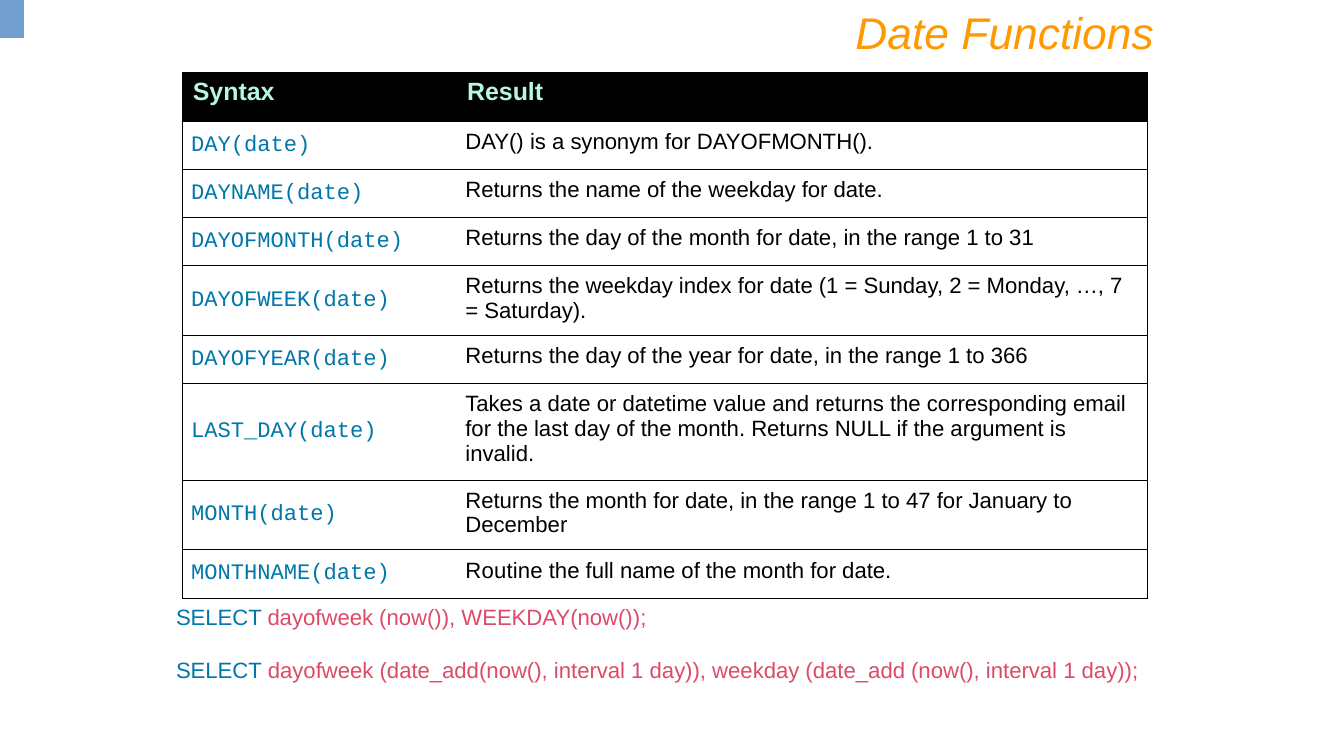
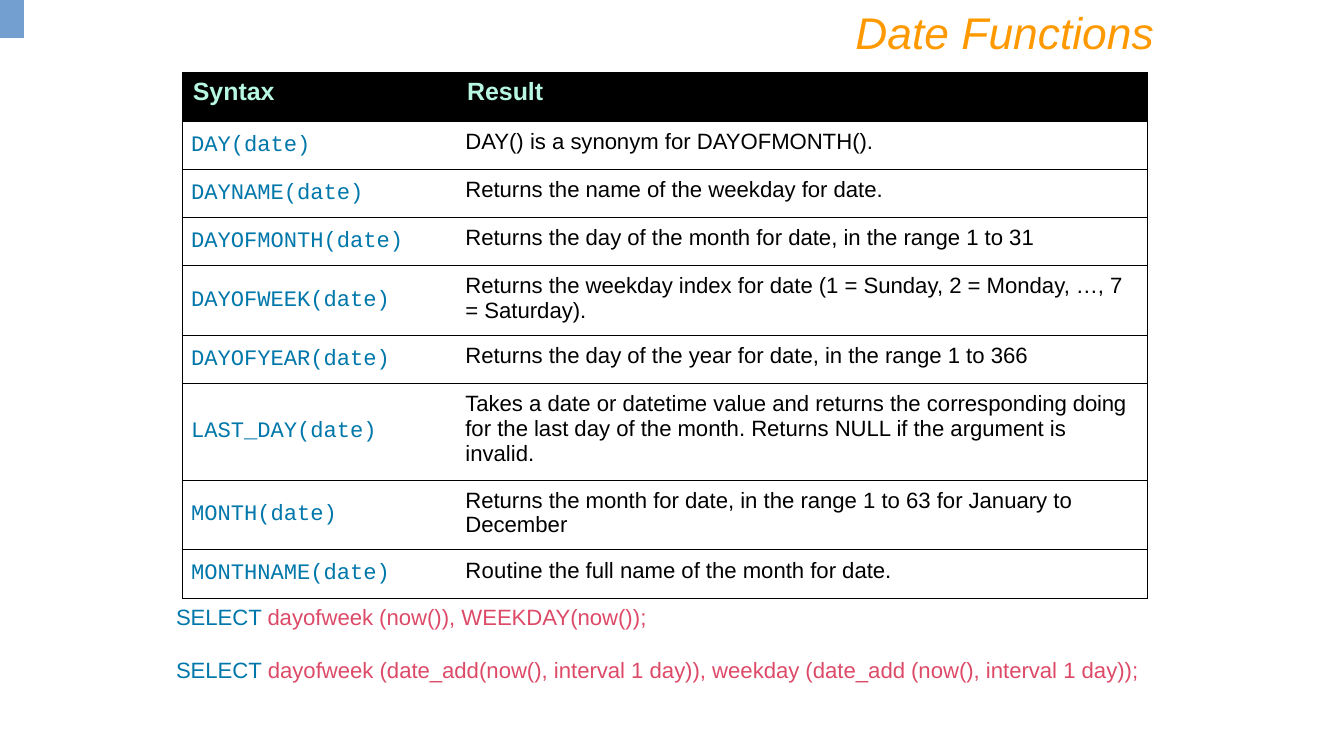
email: email -> doing
47: 47 -> 63
